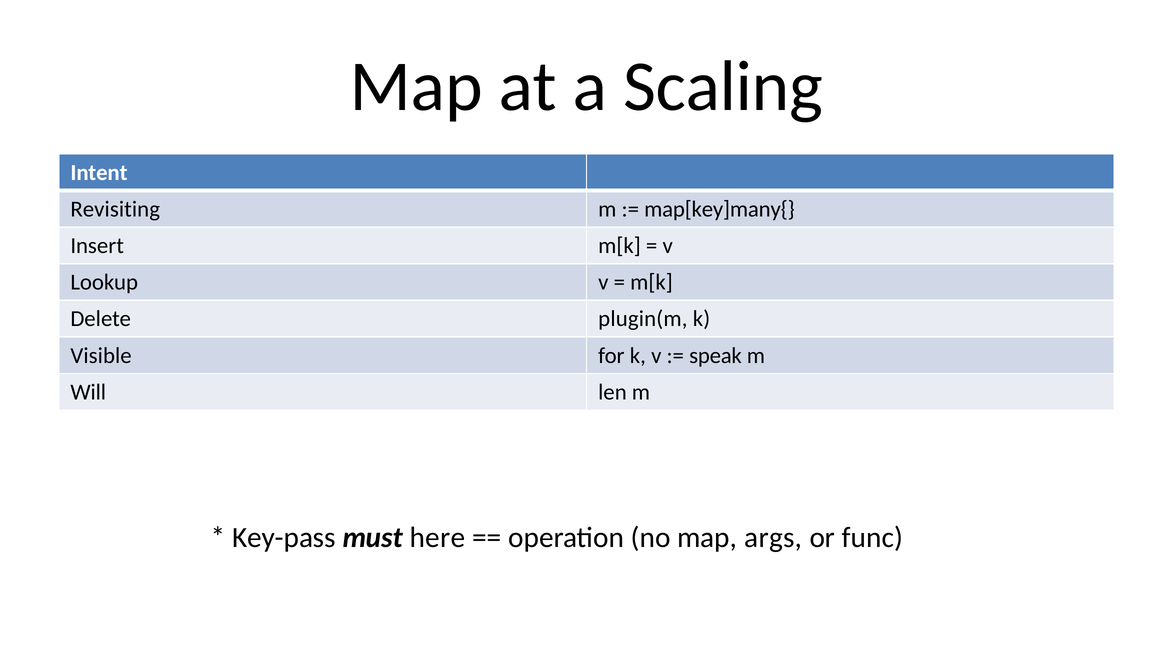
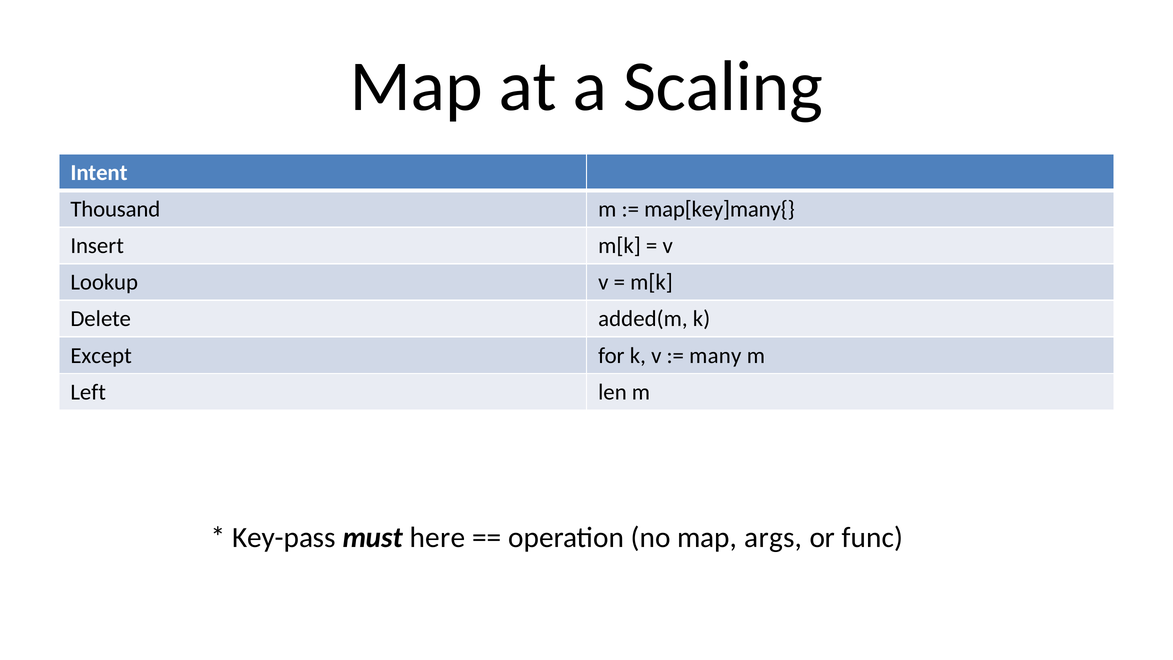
Revisiting: Revisiting -> Thousand
plugin(m: plugin(m -> added(m
Visible: Visible -> Except
speak: speak -> many
Will: Will -> Left
